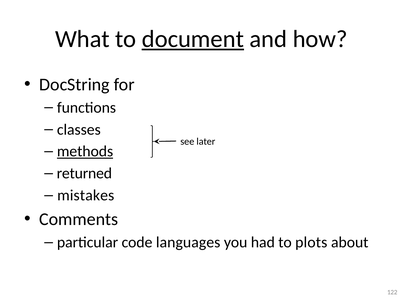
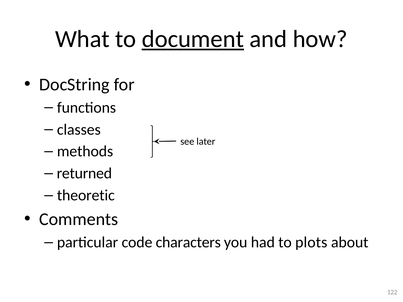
methods underline: present -> none
mistakes: mistakes -> theoretic
languages: languages -> characters
